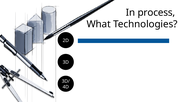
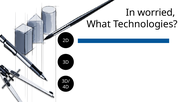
process: process -> worried
